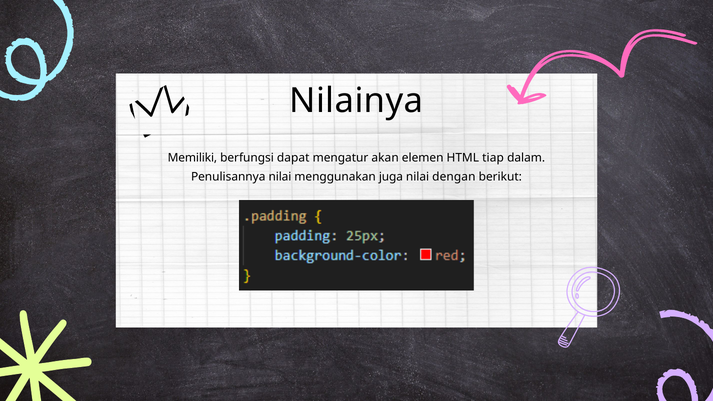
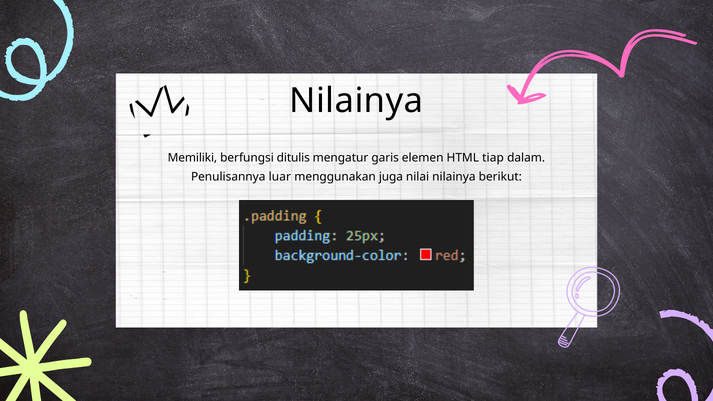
dapat: dapat -> ditulis
akan: akan -> garis
Penulisannya nilai: nilai -> luar
nilai dengan: dengan -> nilainya
